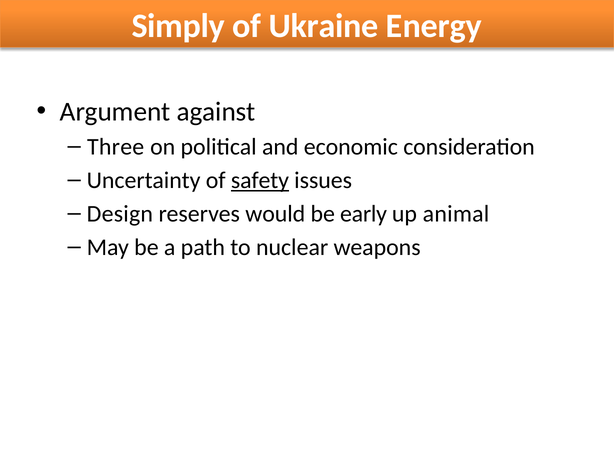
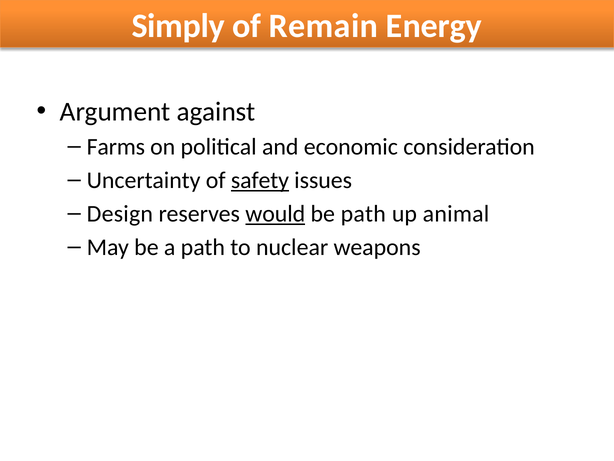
Ukraine: Ukraine -> Remain
Three: Three -> Farms
would underline: none -> present
be early: early -> path
